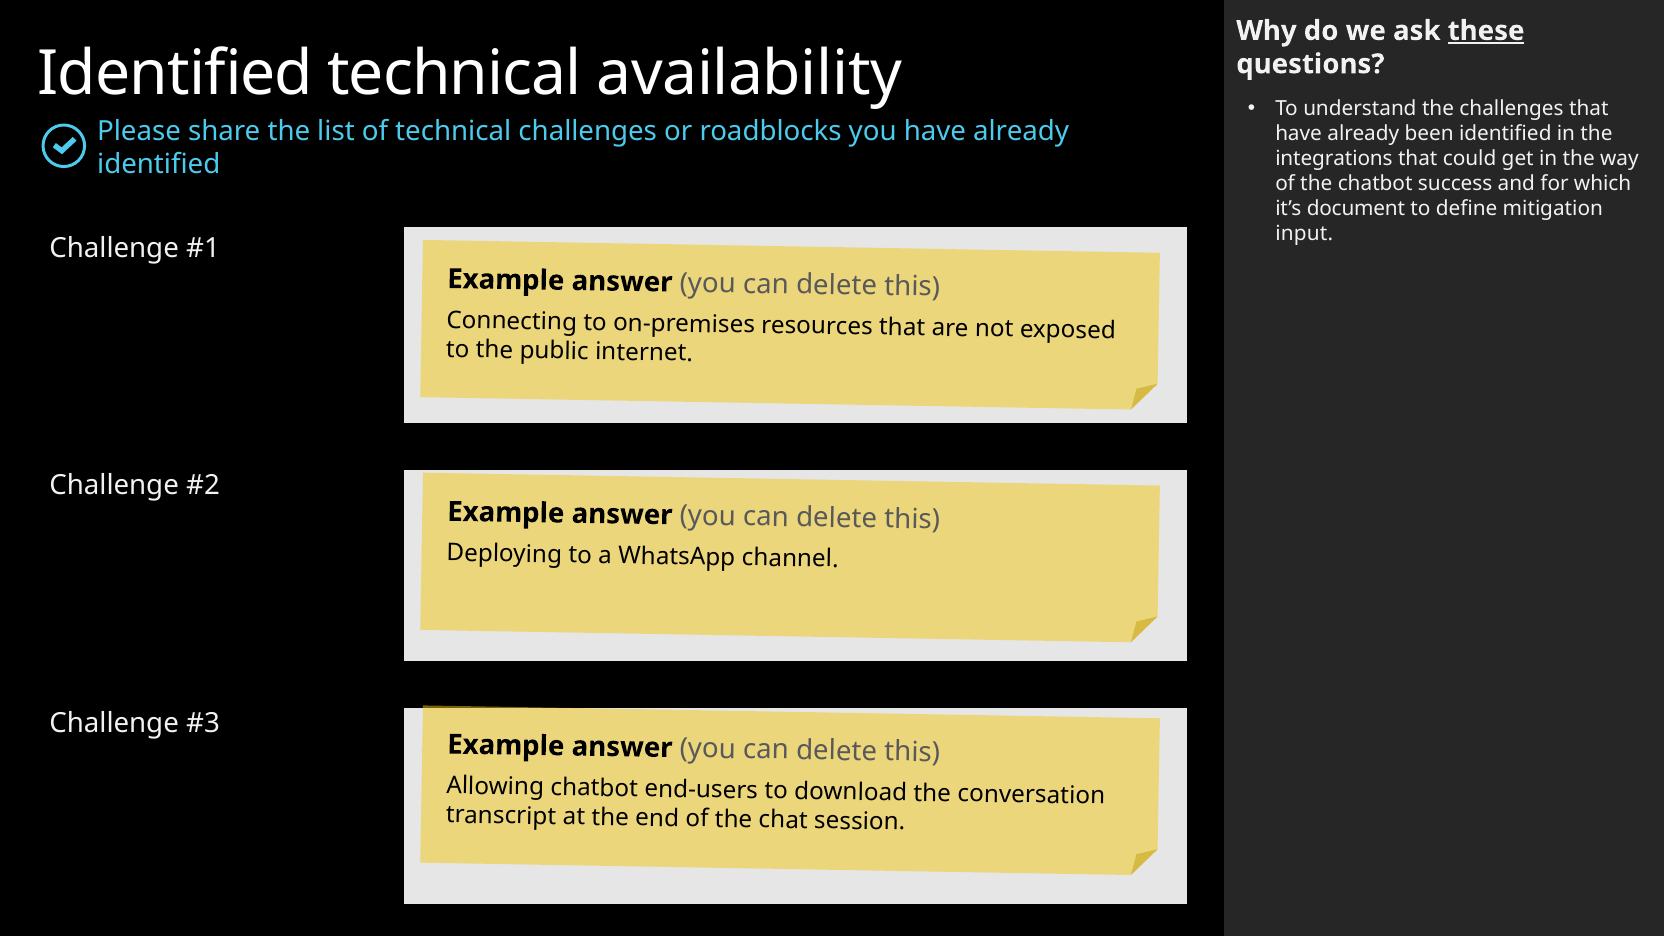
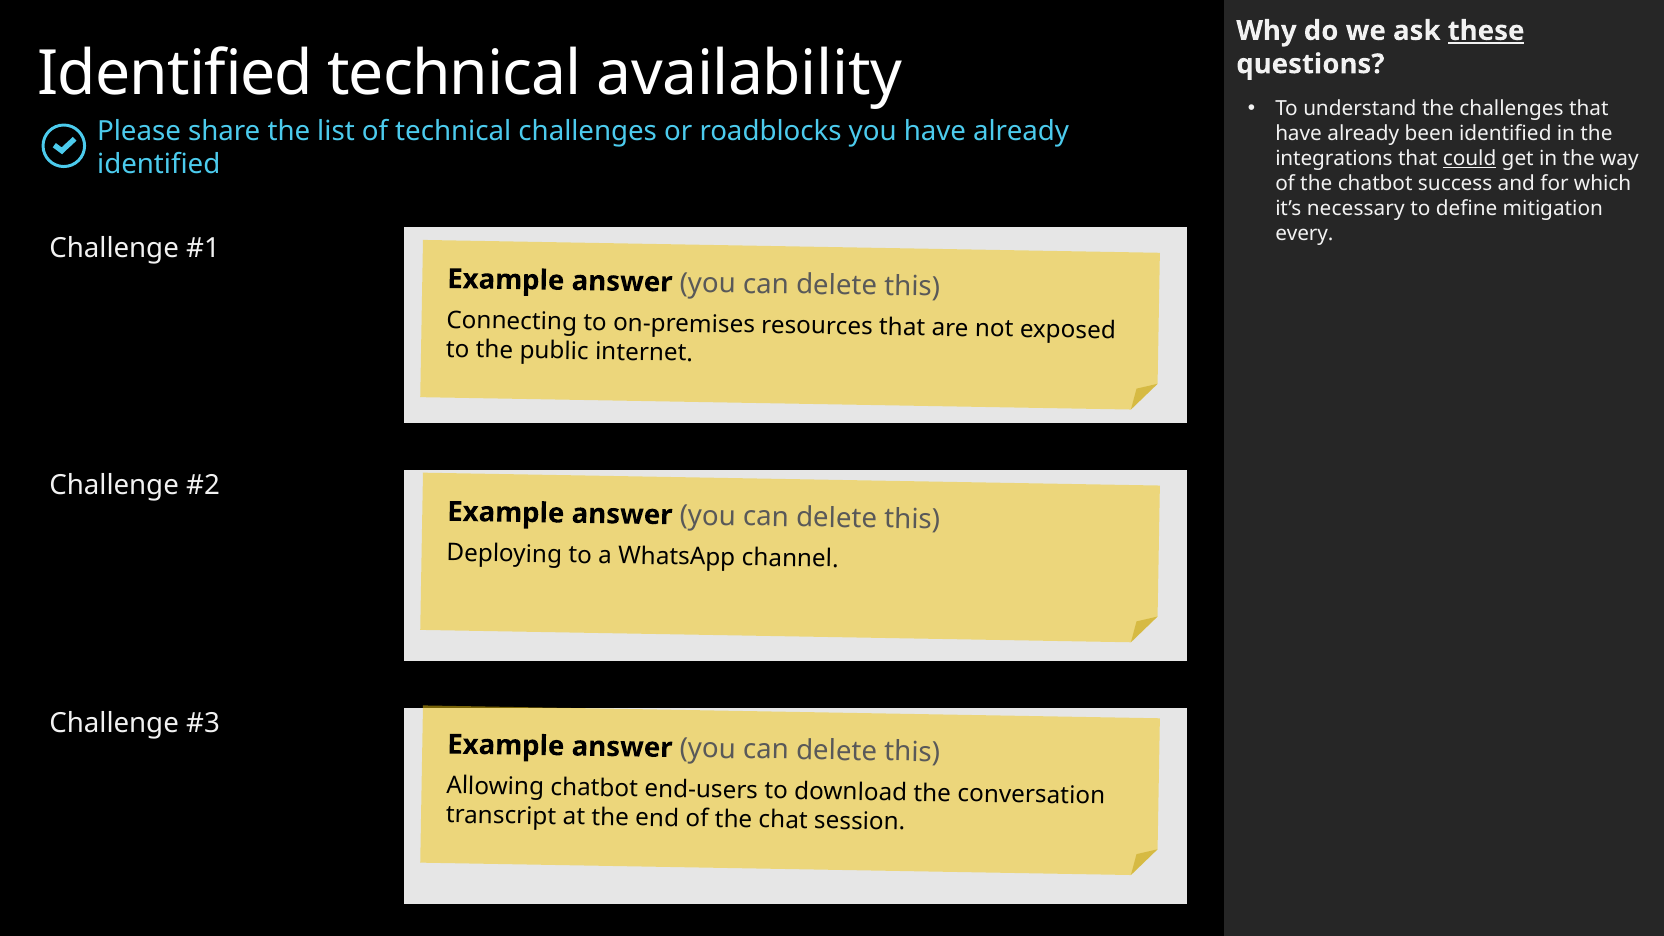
could underline: none -> present
document: document -> necessary
input: input -> every
